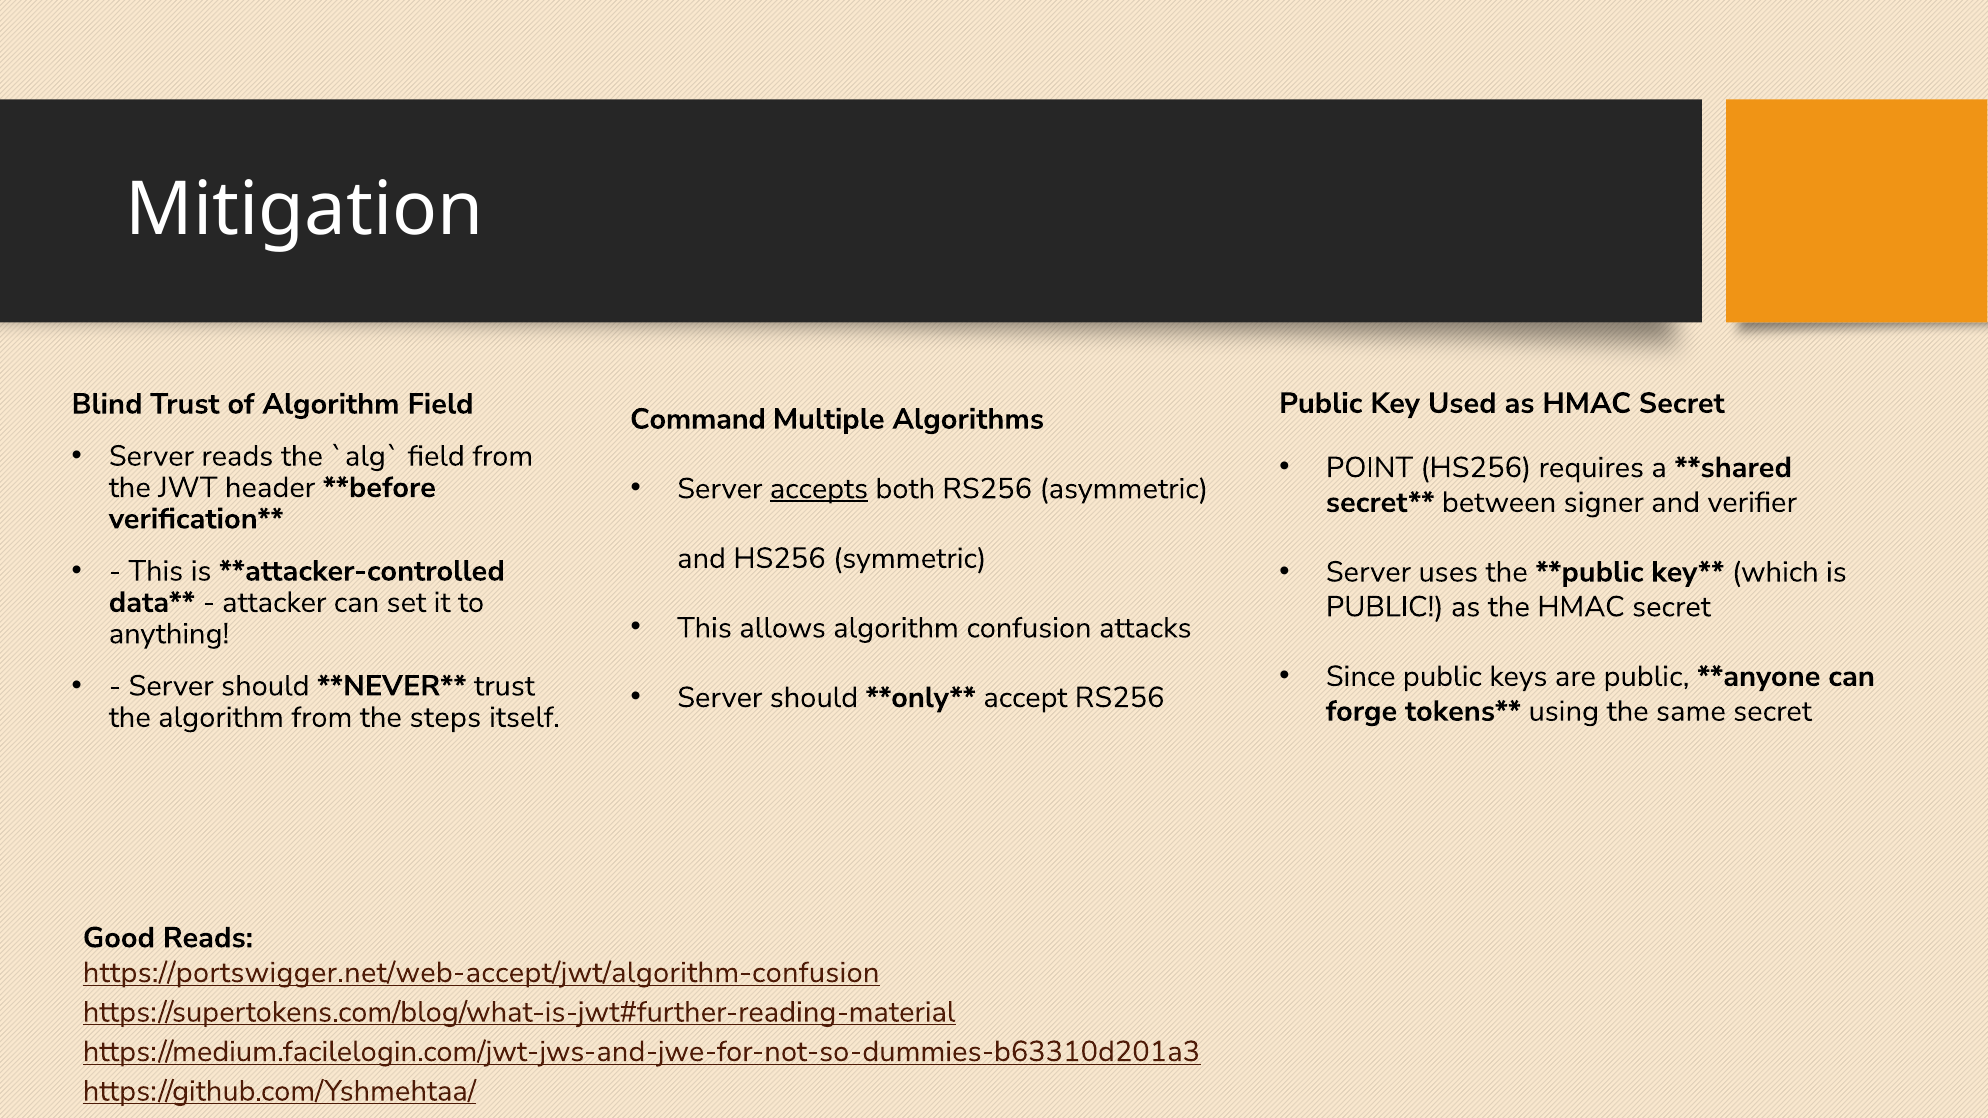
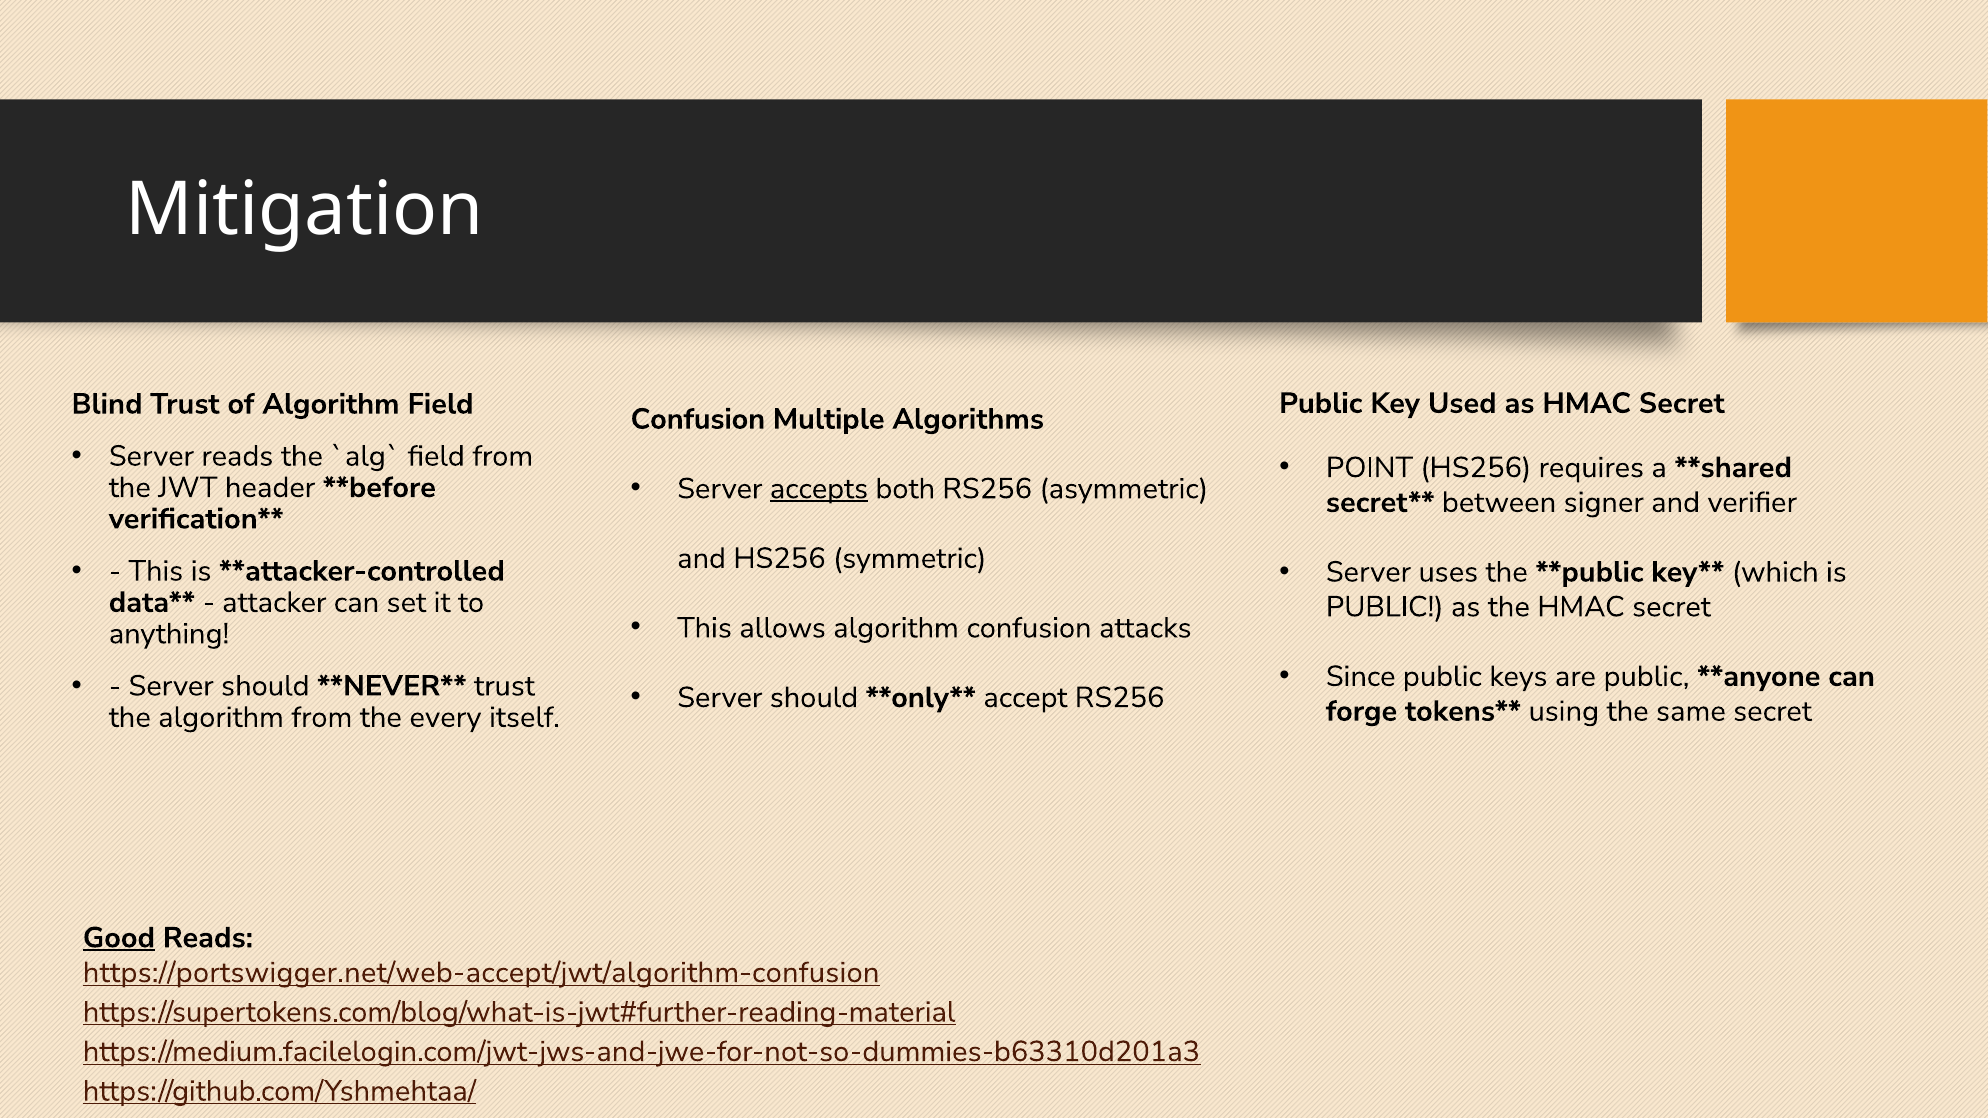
Command at (698, 419): Command -> Confusion
steps: steps -> every
Good underline: none -> present
